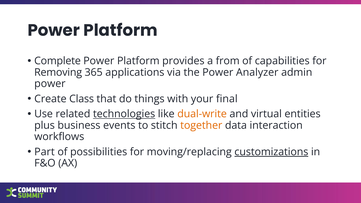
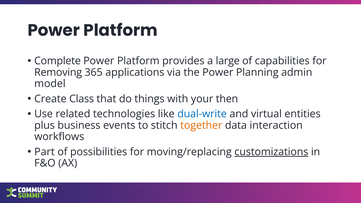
from: from -> large
Analyzer: Analyzer -> Planning
power at (50, 84): power -> model
final: final -> then
technologies underline: present -> none
dual-write colour: orange -> blue
